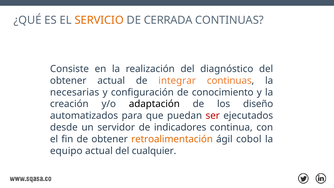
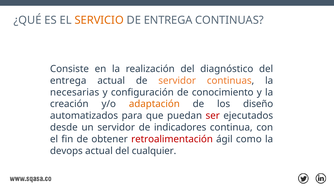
DE CERRADA: CERRADA -> ENTREGA
obtener at (68, 81): obtener -> entrega
de integrar: integrar -> servidor
adaptación colour: black -> orange
retroalimentación colour: orange -> red
cobol: cobol -> como
equipo: equipo -> devops
